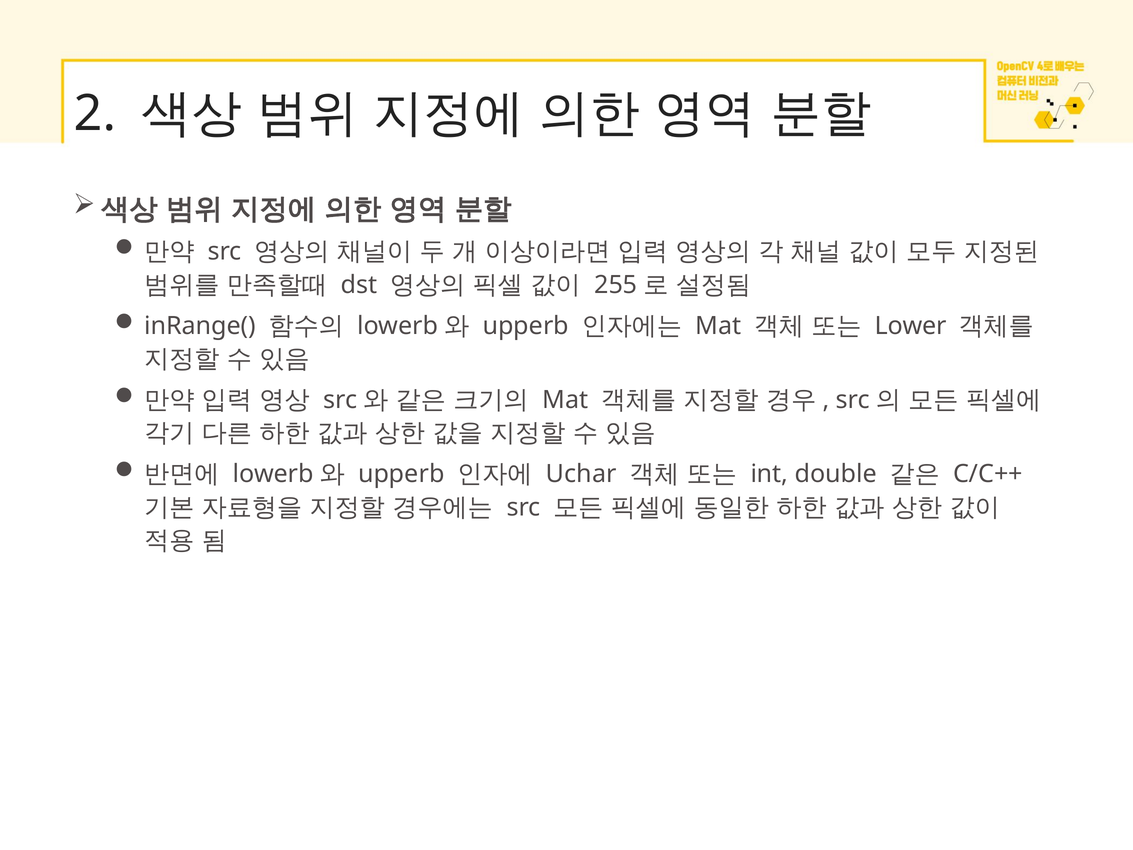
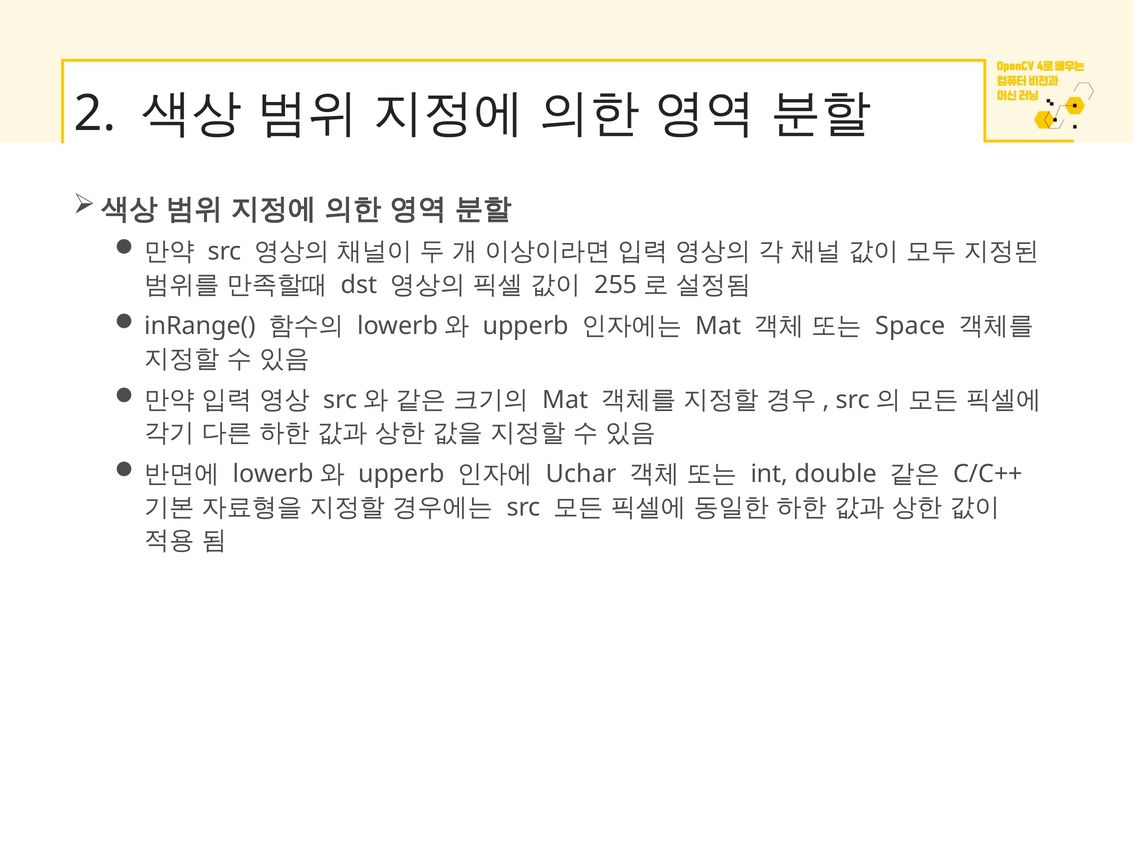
Lower: Lower -> Space
